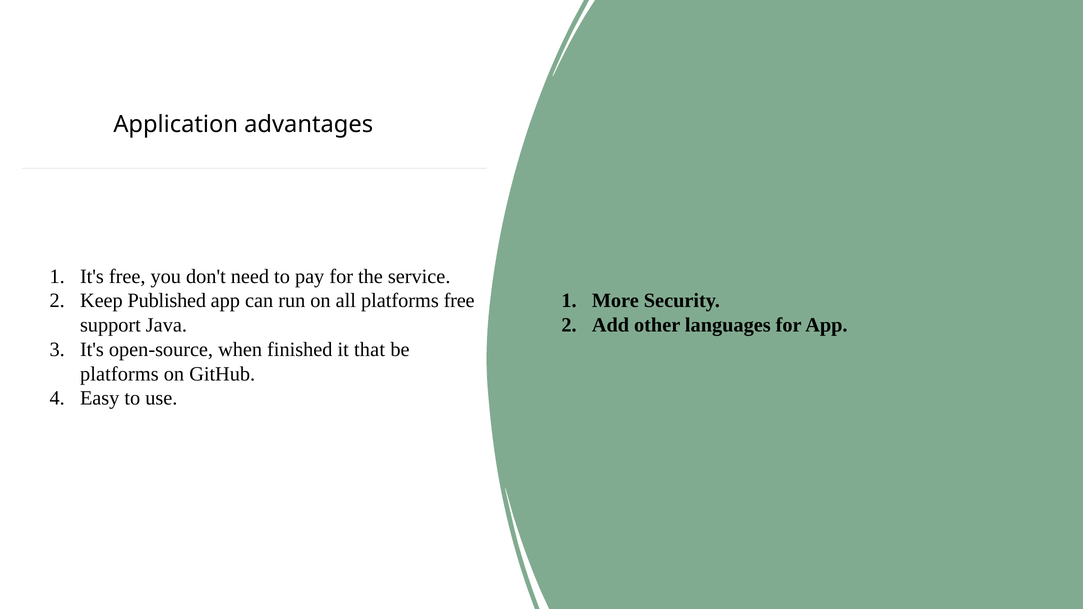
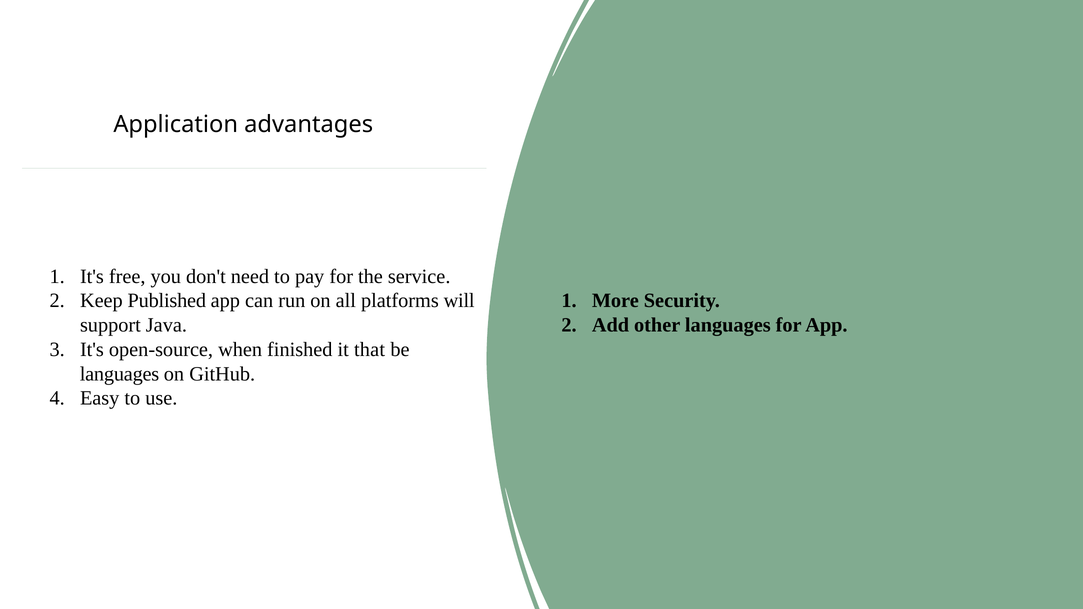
platforms free: free -> will
platforms at (119, 374): platforms -> languages
